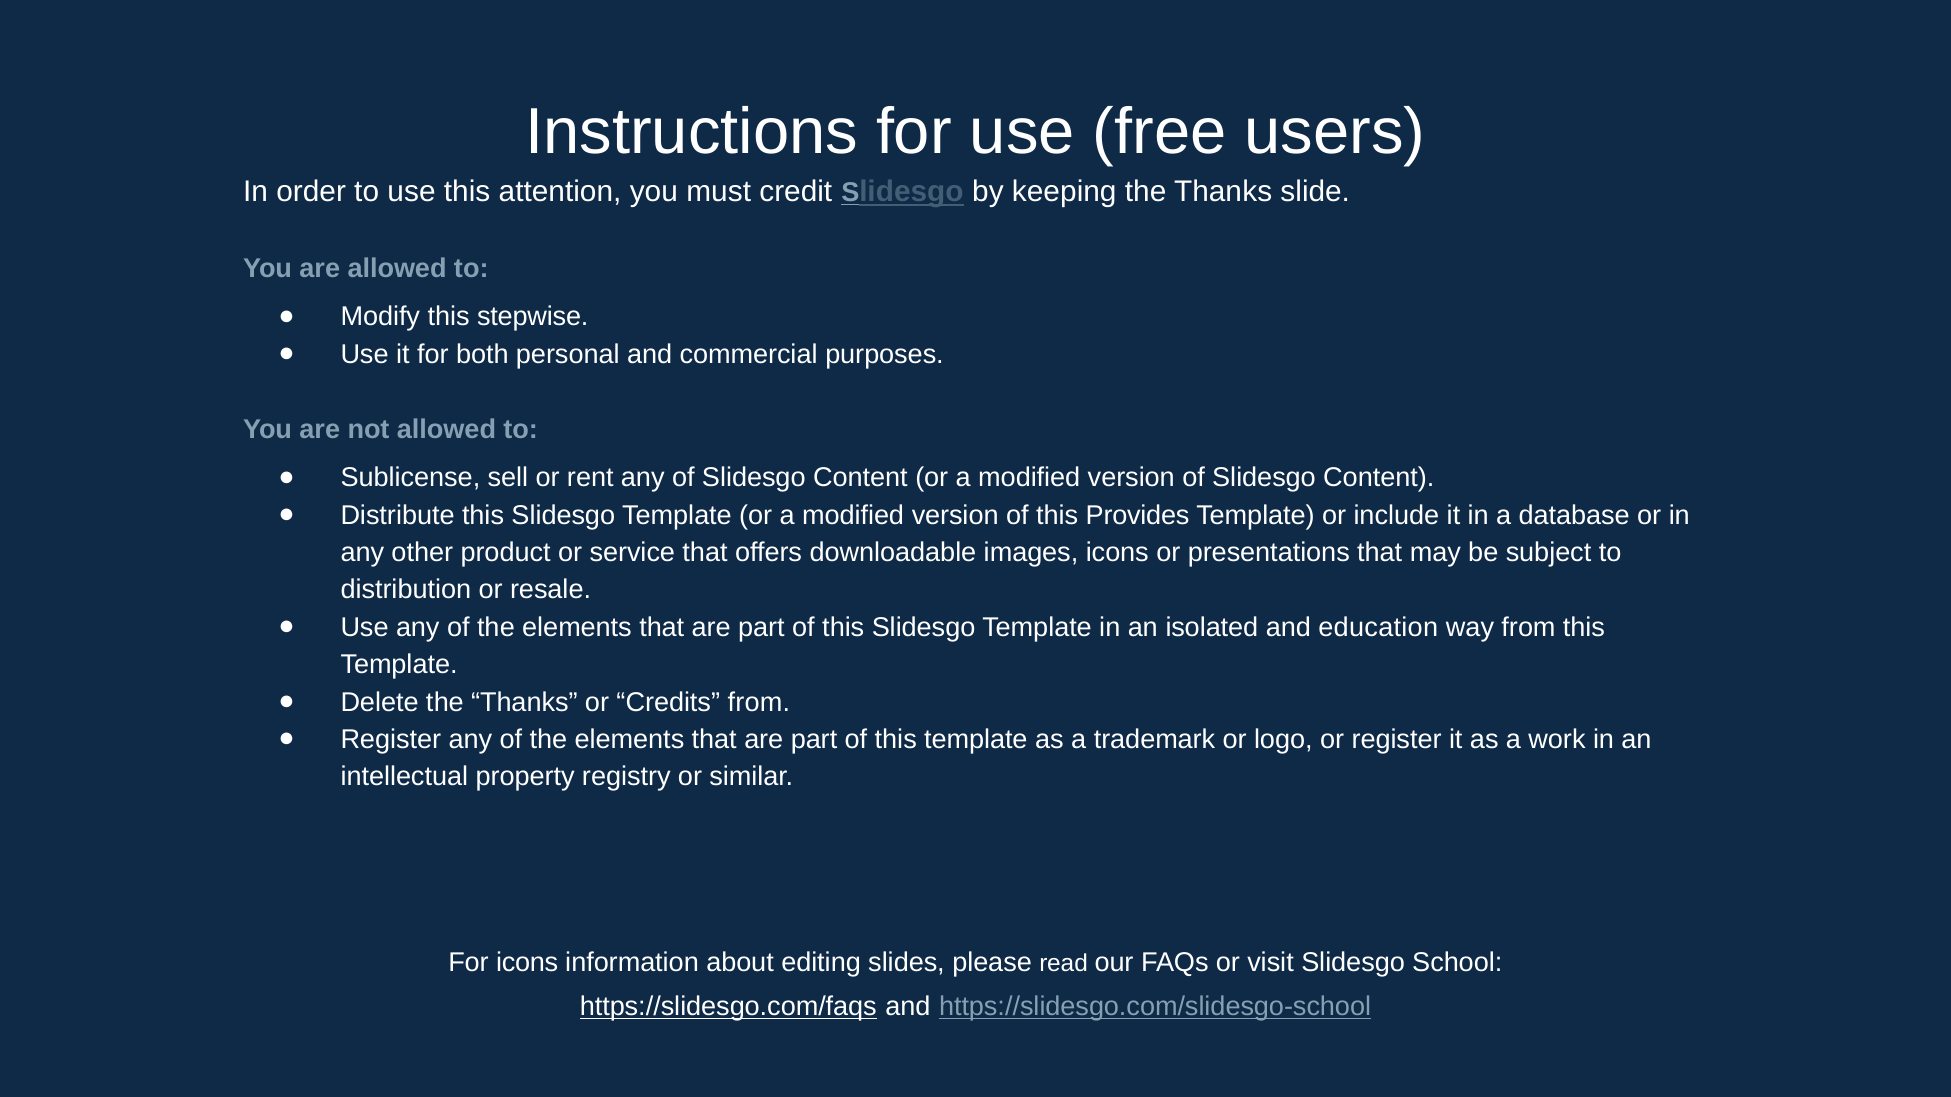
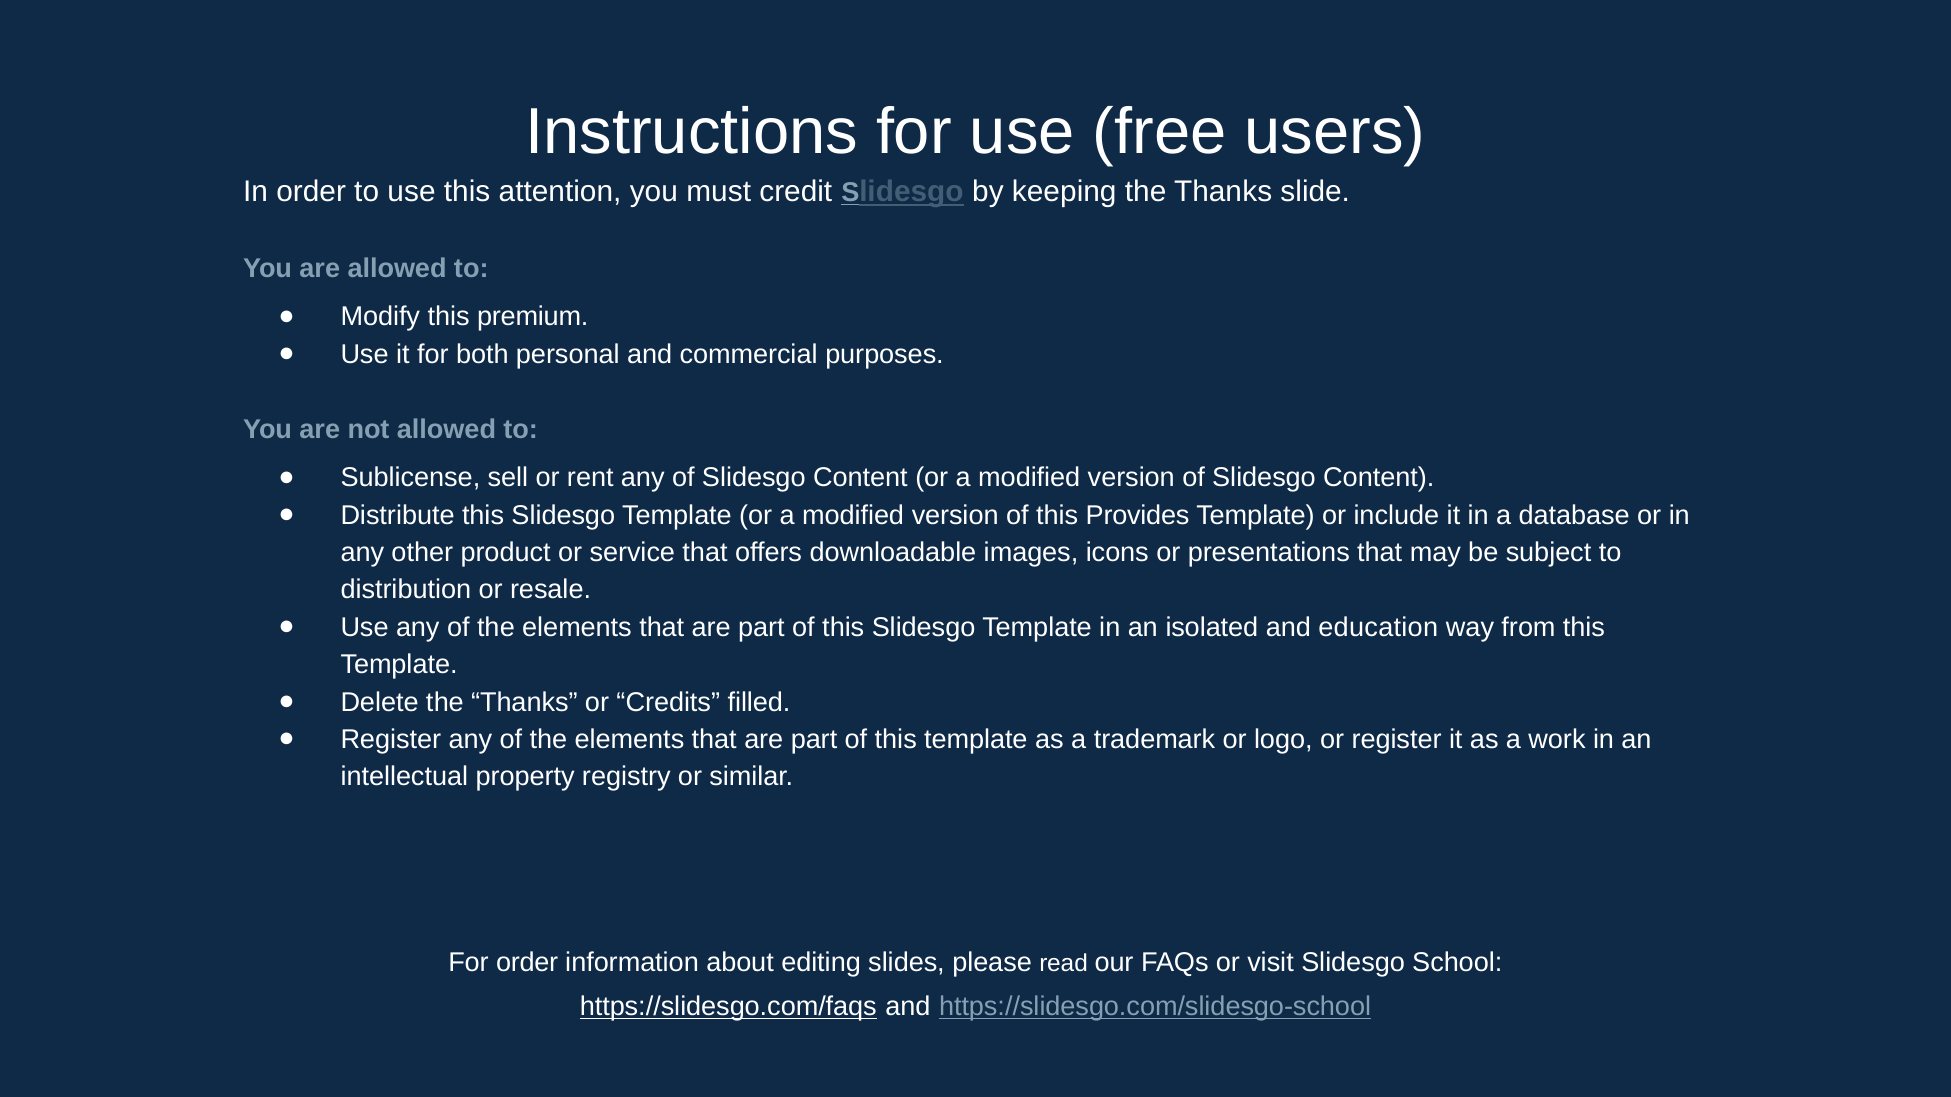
stepwise: stepwise -> premium
Credits from: from -> filled
For icons: icons -> order
